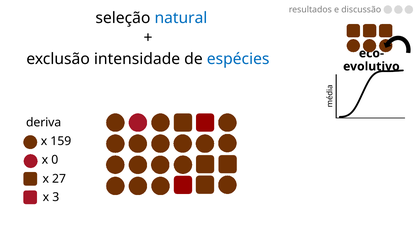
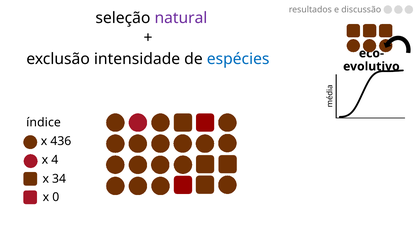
natural colour: blue -> purple
deriva: deriva -> índice
159: 159 -> 436
0: 0 -> 4
27: 27 -> 34
3: 3 -> 0
